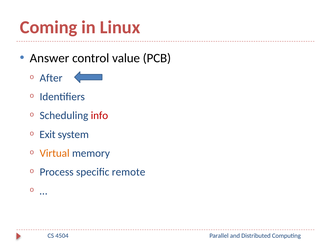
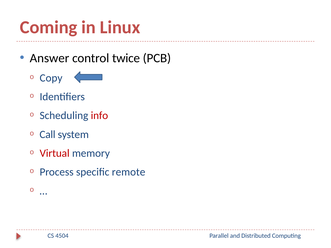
value: value -> twice
After: After -> Copy
Exit: Exit -> Call
Virtual colour: orange -> red
